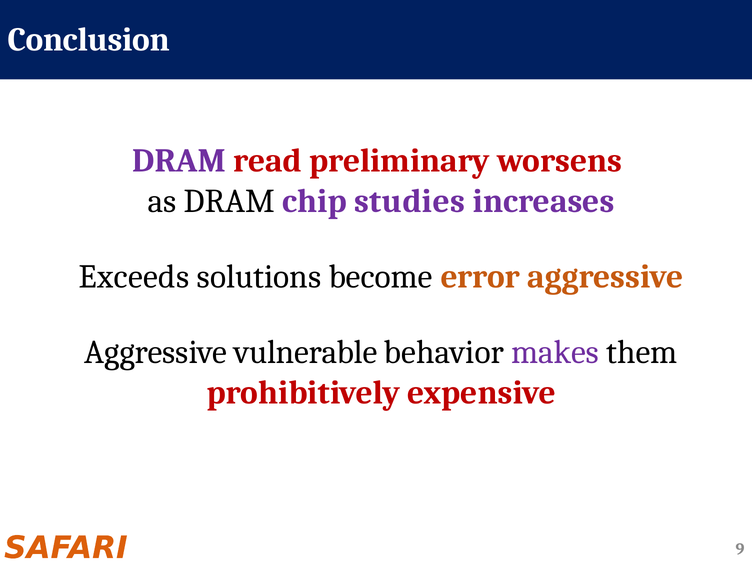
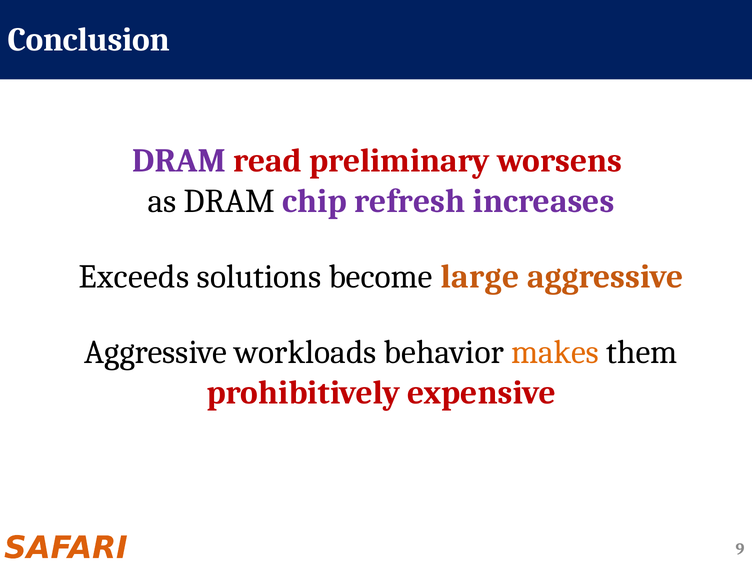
studies: studies -> refresh
error: error -> large
vulnerable: vulnerable -> workloads
makes colour: purple -> orange
